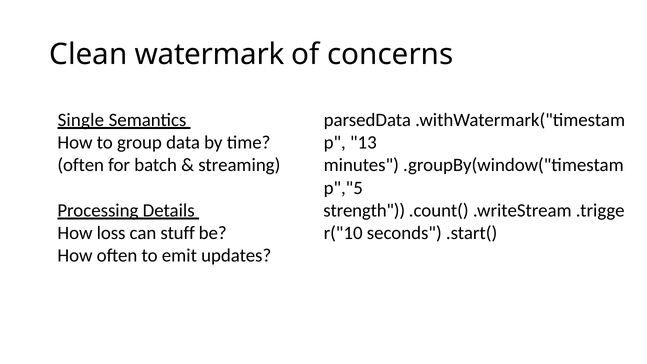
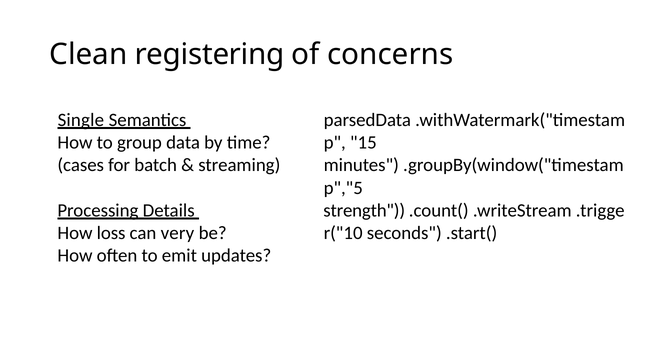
watermark: watermark -> registering
13: 13 -> 15
often at (81, 165): often -> cases
stuff: stuff -> very
